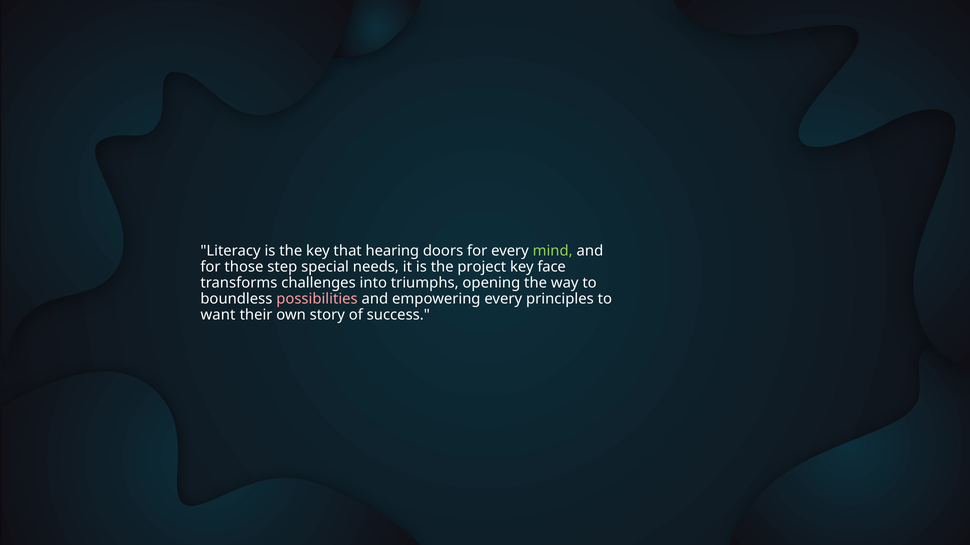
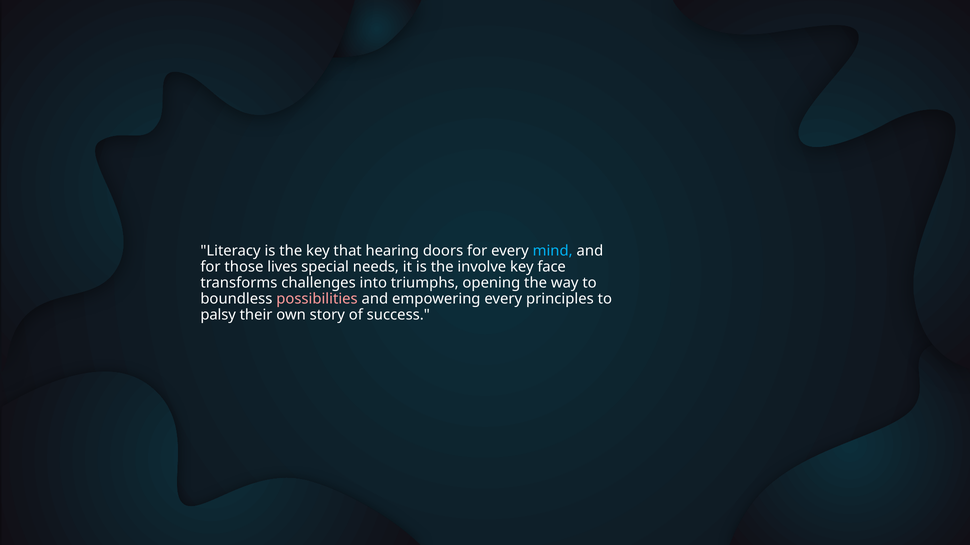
mind colour: light green -> light blue
step: step -> lives
project: project -> involve
want: want -> palsy
